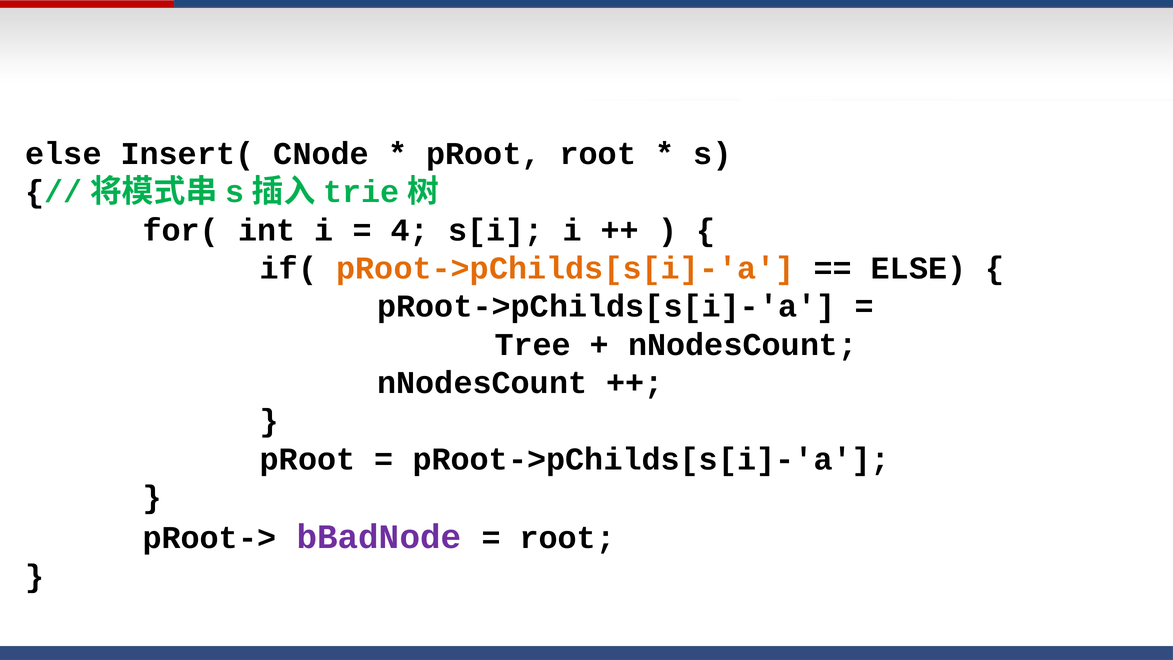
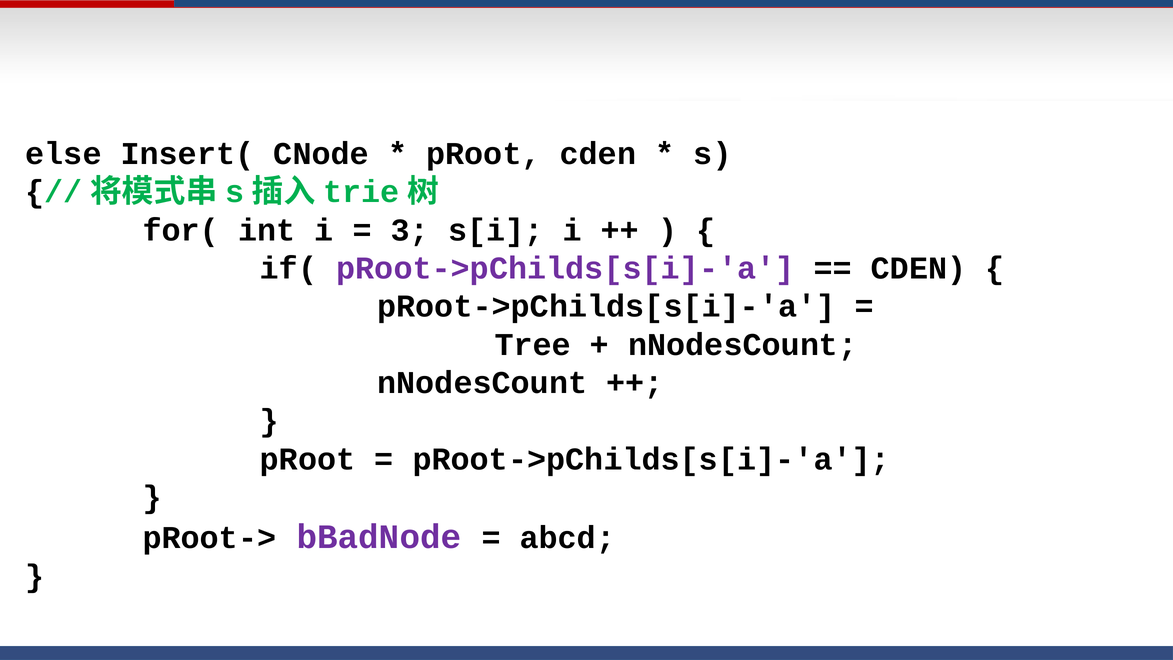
pRoot root: root -> cden
4: 4 -> 3
pRoot->pChilds[s[i]-'a at (565, 268) colour: orange -> purple
ELSE at (919, 268): ELSE -> CDEN
root at (567, 538): root -> abcd
